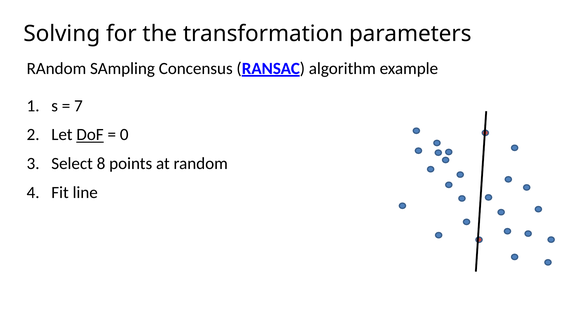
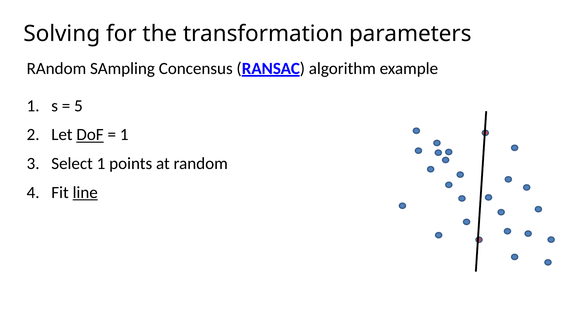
7: 7 -> 5
0 at (124, 135): 0 -> 1
Select 8: 8 -> 1
line underline: none -> present
